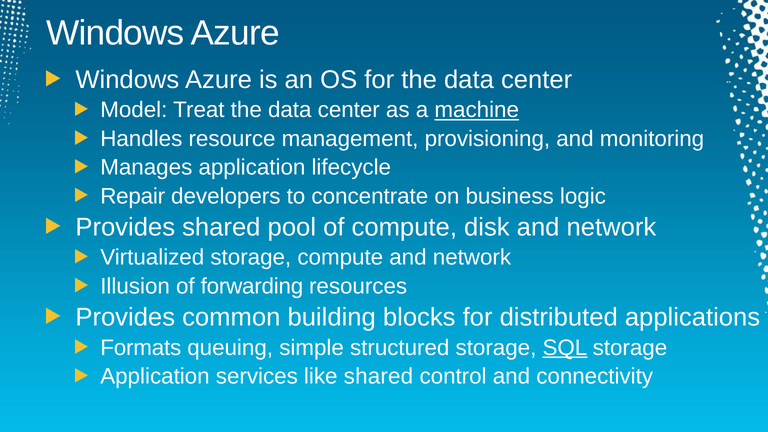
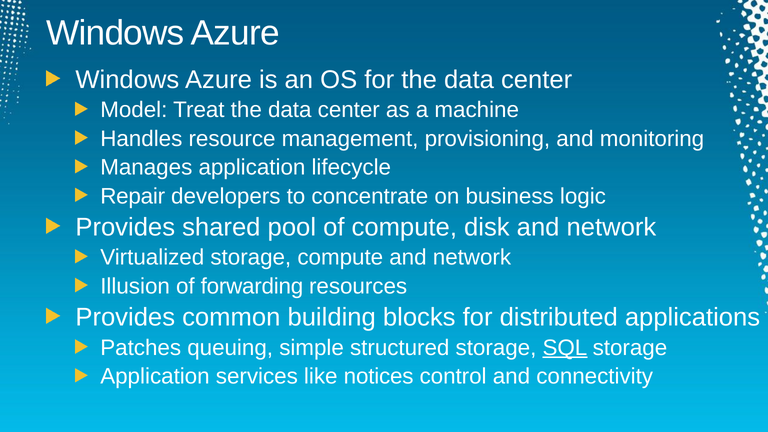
machine underline: present -> none
Formats: Formats -> Patches
like shared: shared -> notices
